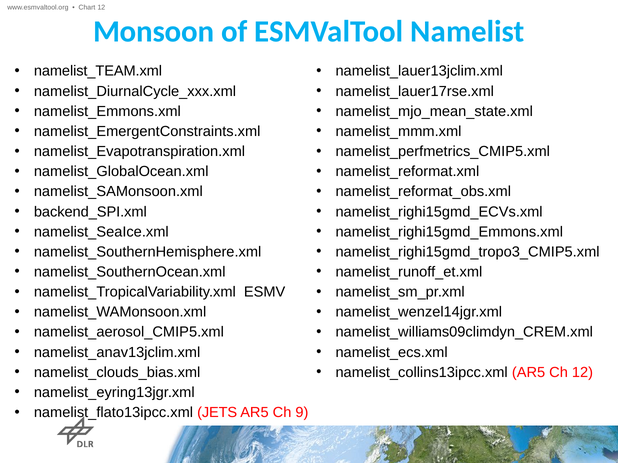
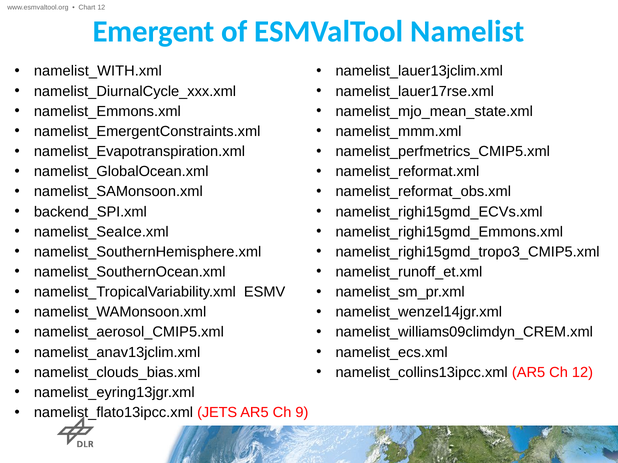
Monsoon: Monsoon -> Emergent
namelist_TEAM.xml: namelist_TEAM.xml -> namelist_WITH.xml
